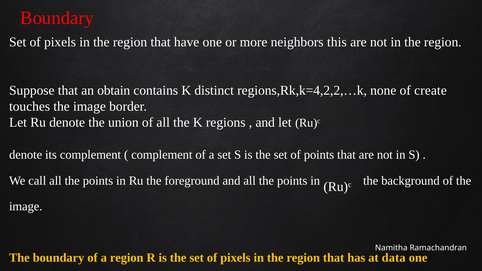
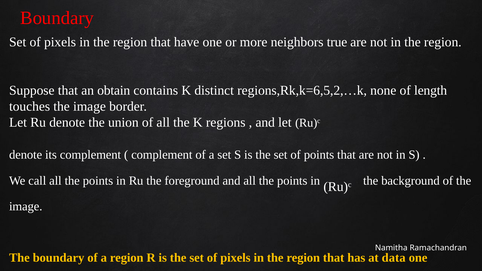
this: this -> true
regions,Rk,k=4,2,2,…k: regions,Rk,k=4,2,2,…k -> regions,Rk,k=6,5,2,…k
create: create -> length
